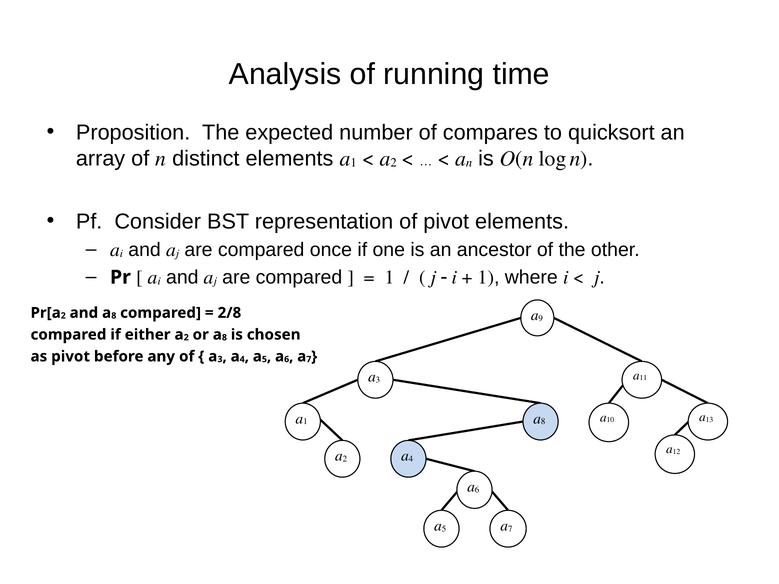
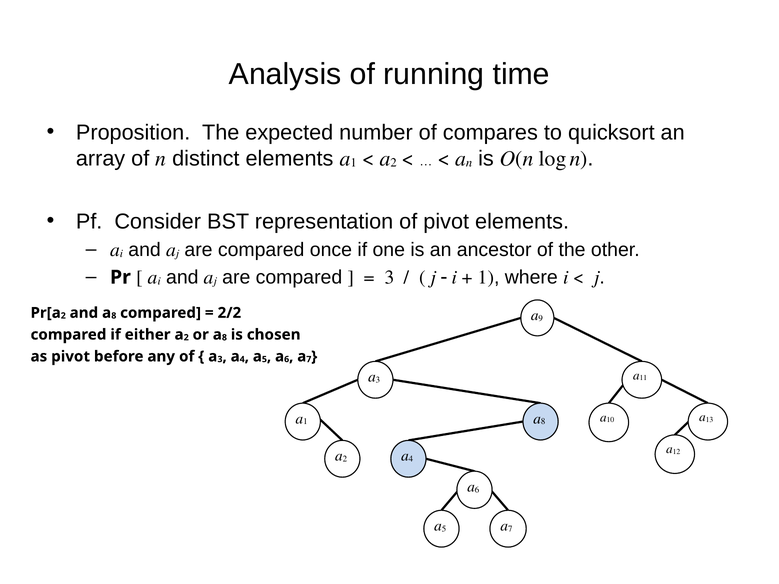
1 at (389, 277): 1 -> 3
2/8: 2/8 -> 2/2
